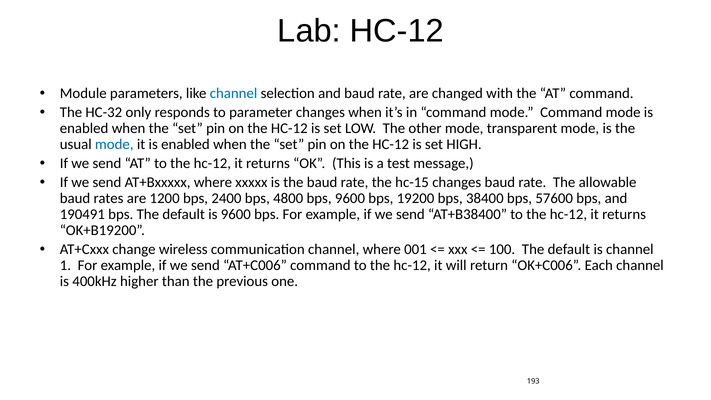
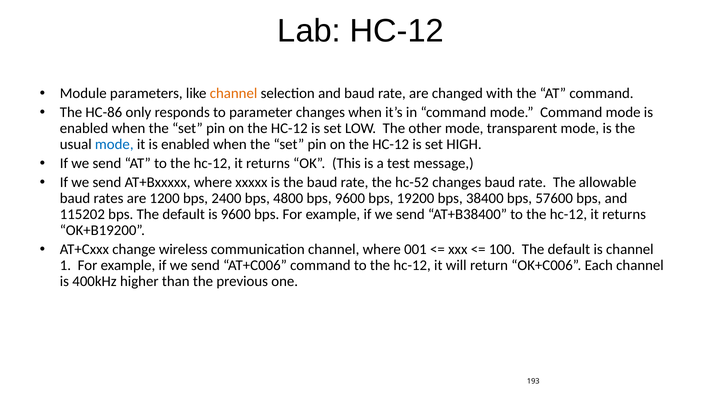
channel at (234, 94) colour: blue -> orange
HC-32: HC-32 -> HC-86
hc-15: hc-15 -> hc-52
190491: 190491 -> 115202
